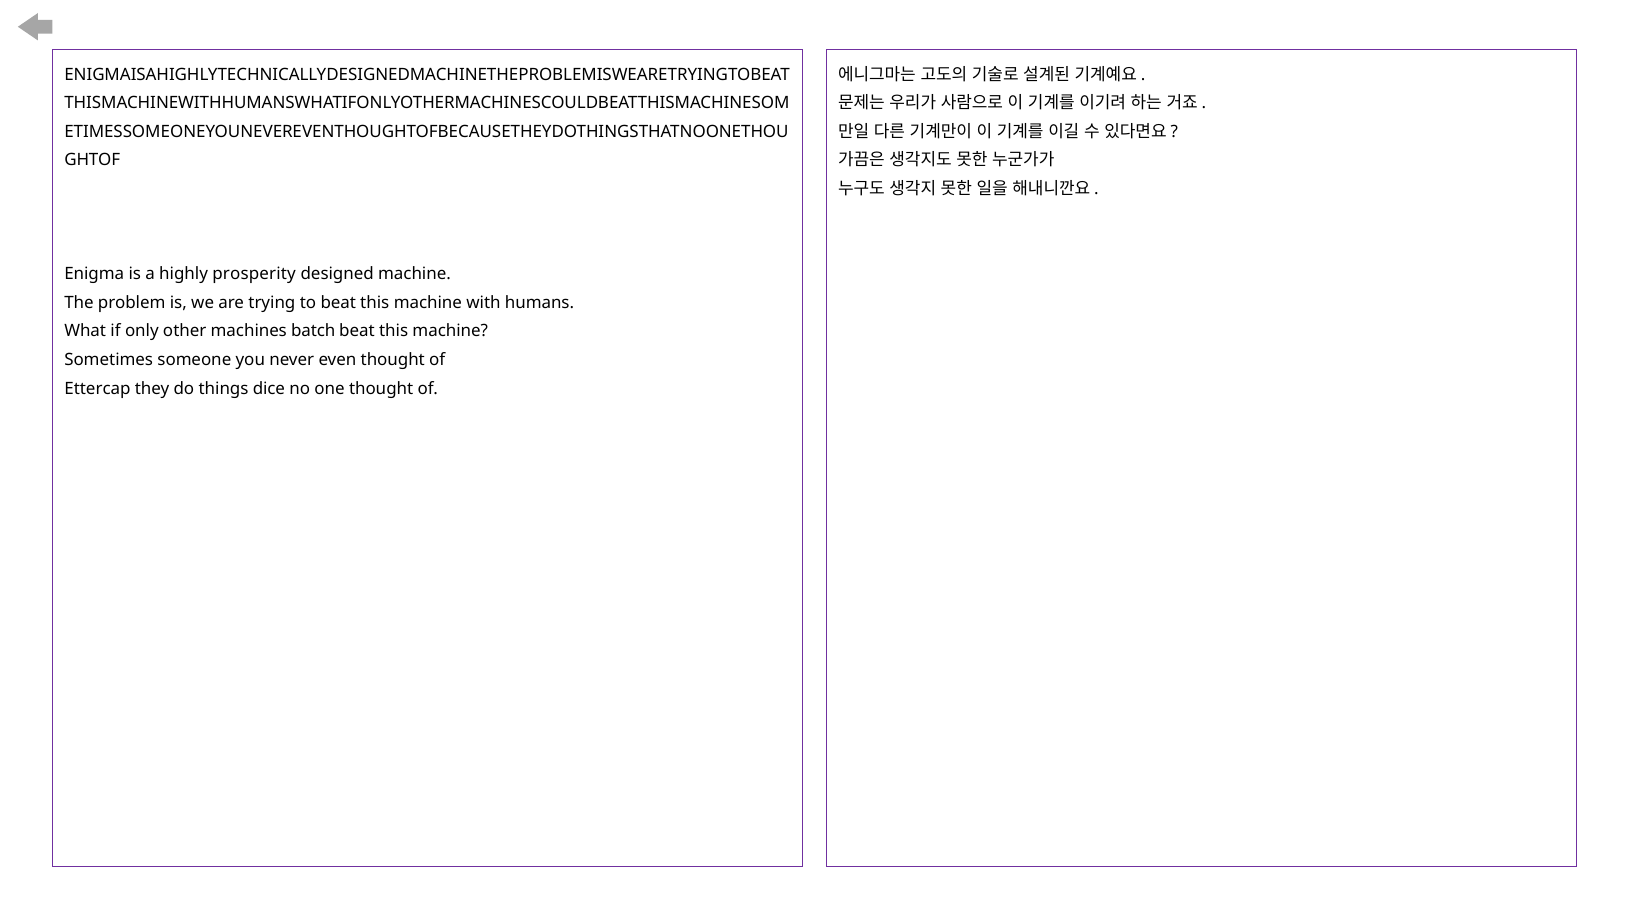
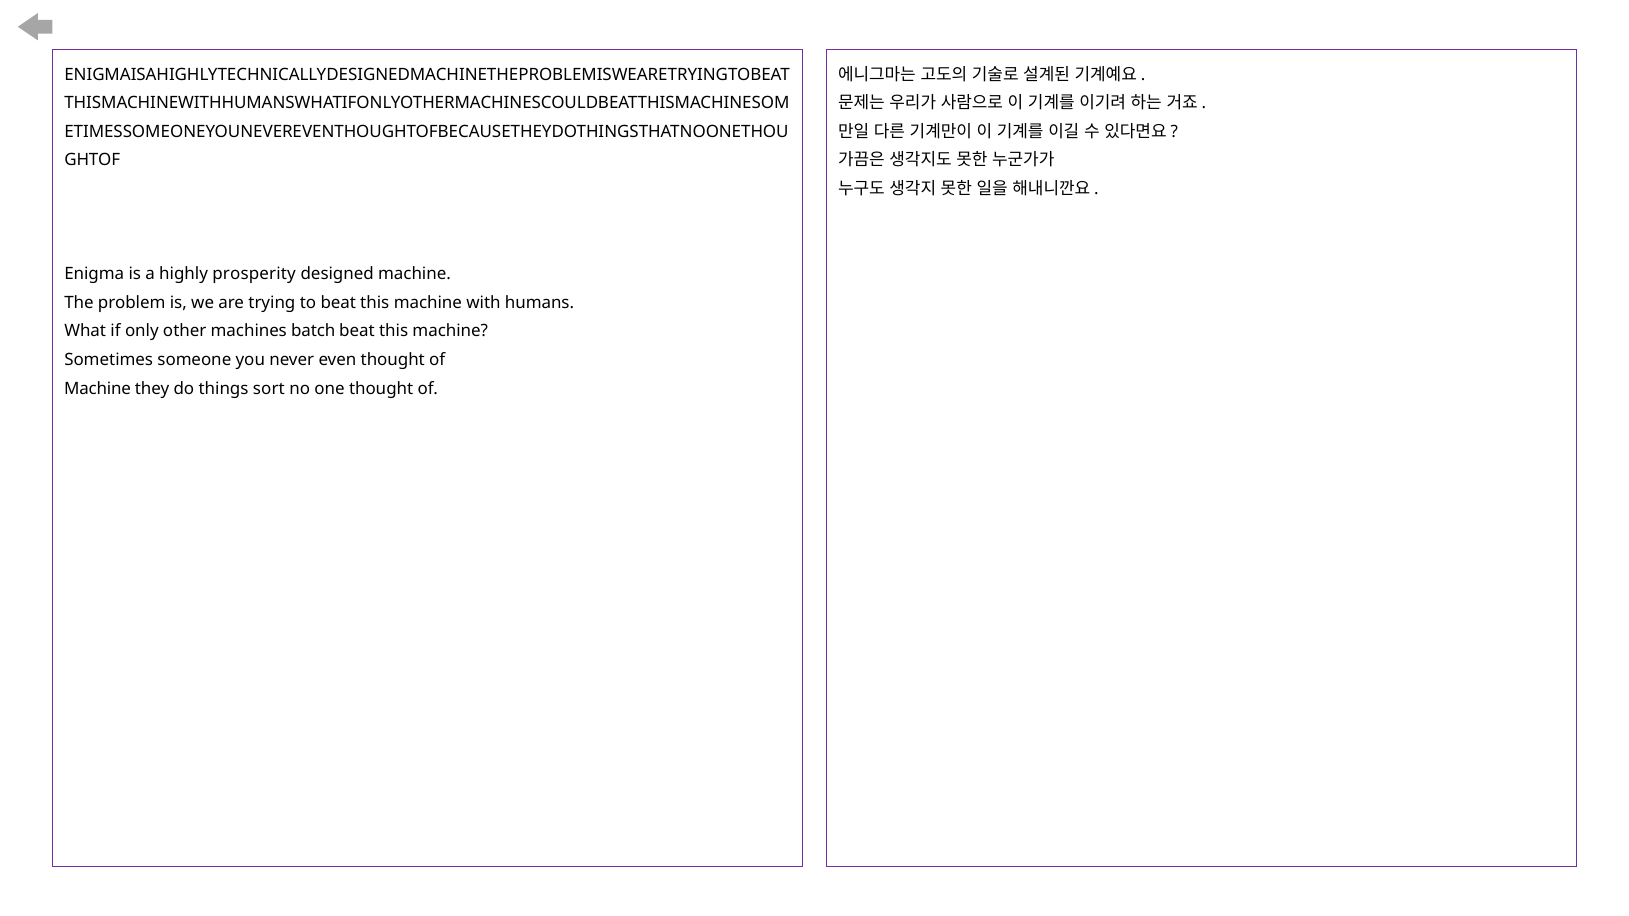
Ettercap at (97, 389): Ettercap -> Machine
dice: dice -> sort
